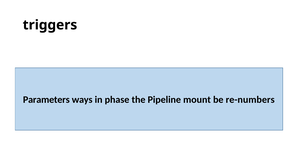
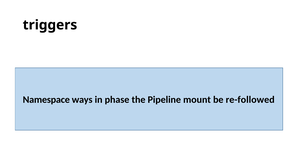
Parameters: Parameters -> Namespace
re-numbers: re-numbers -> re-followed
